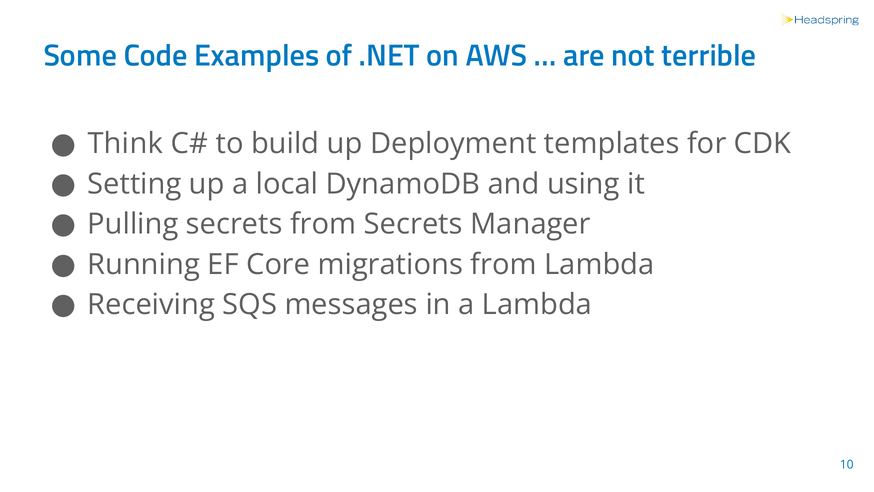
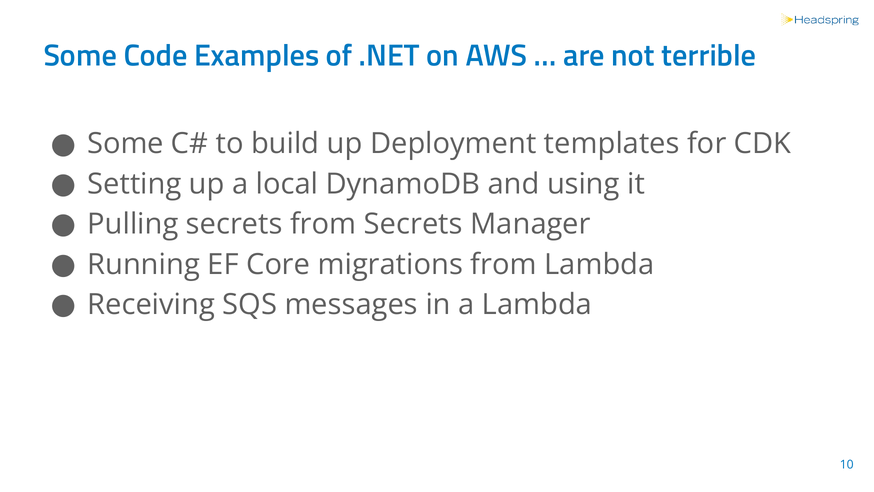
Think at (125, 144): Think -> Some
